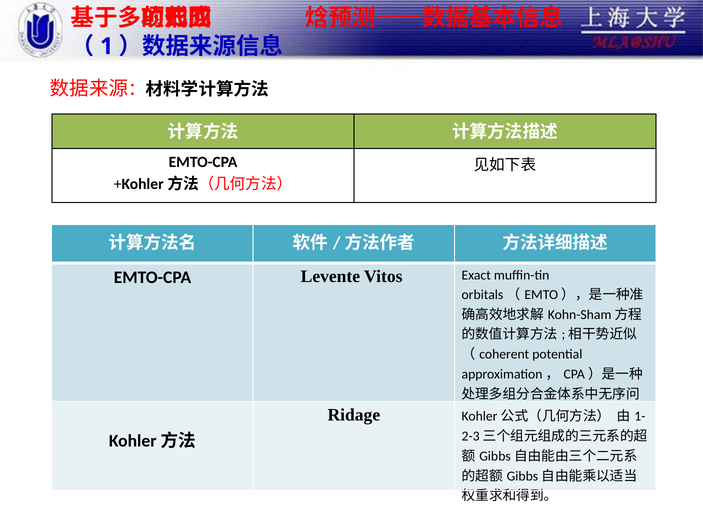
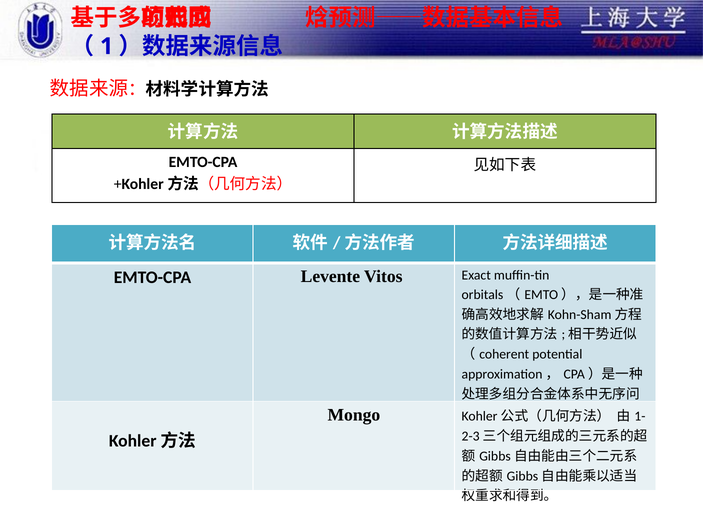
Ridage: Ridage -> Mongo
